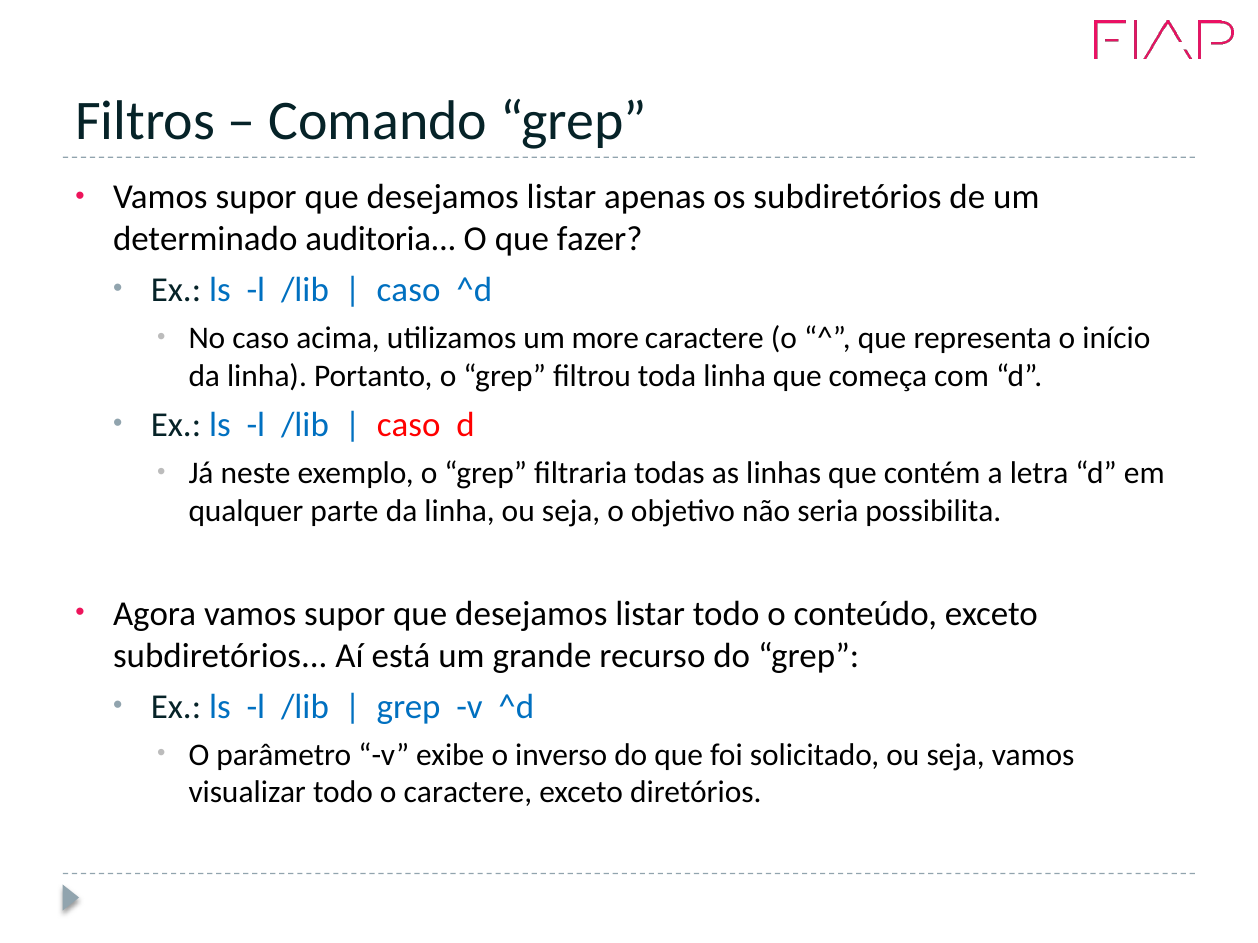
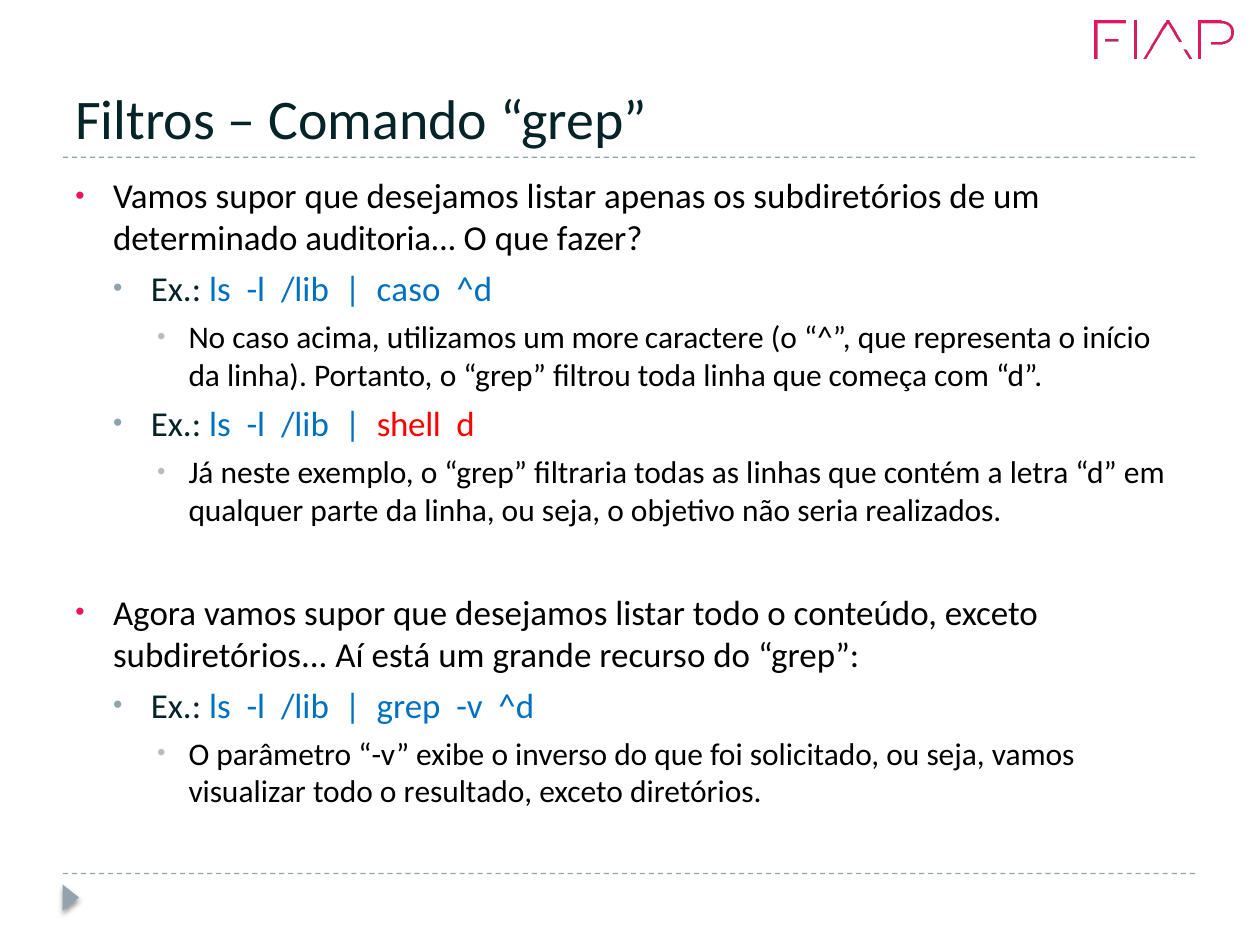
caso at (409, 425): caso -> shell
possibilita: possibilita -> realizados
o caractere: caractere -> resultado
